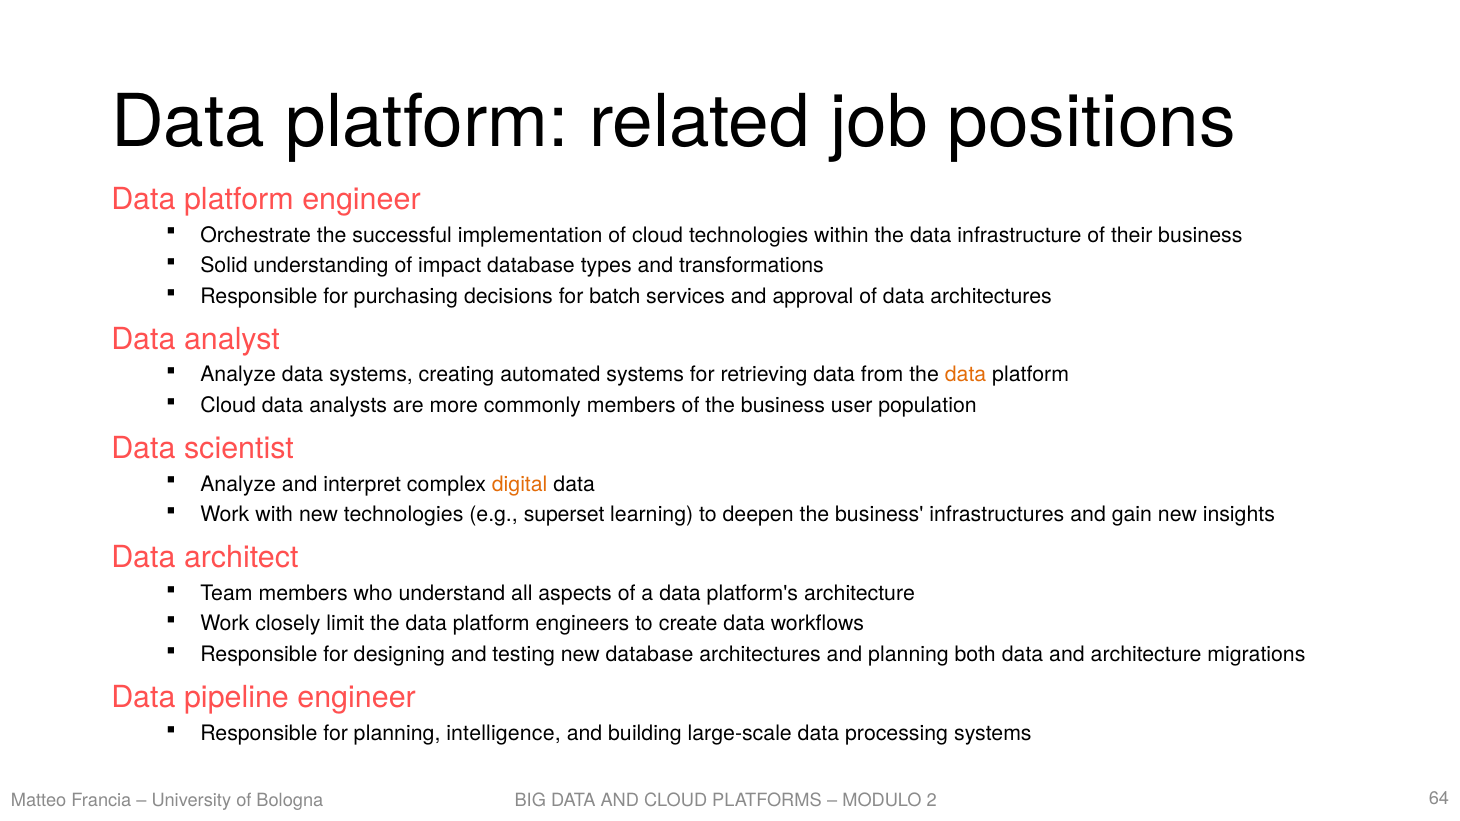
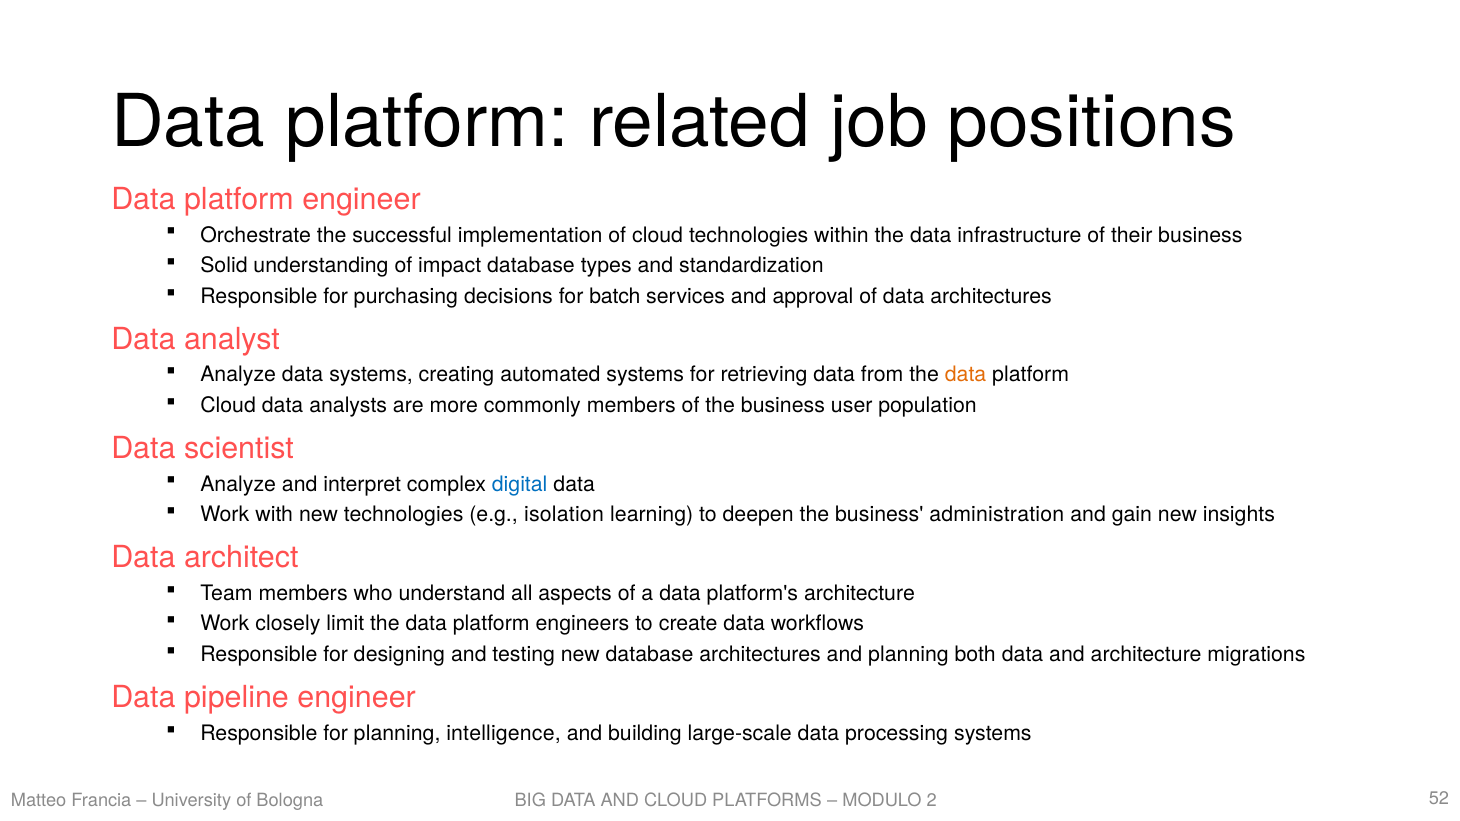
transformations: transformations -> standardization
digital colour: orange -> blue
superset: superset -> isolation
infrastructures: infrastructures -> administration
64: 64 -> 52
